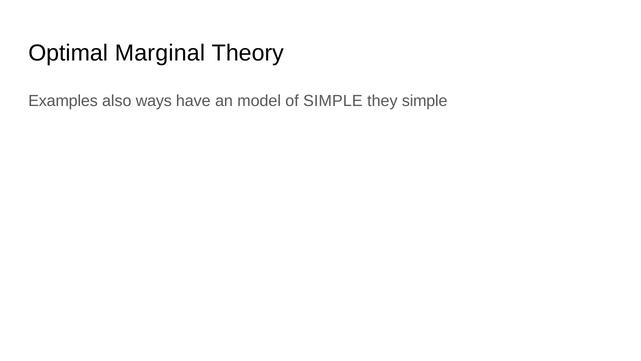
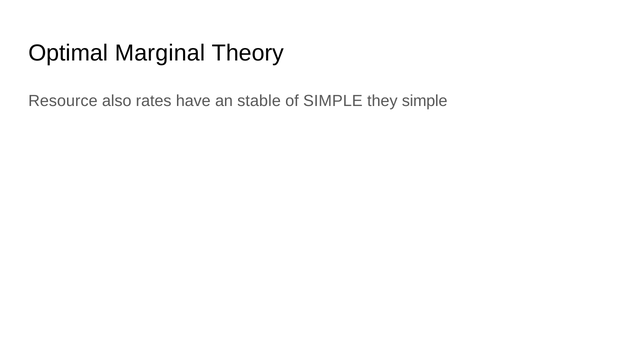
Examples: Examples -> Resource
ways: ways -> rates
model: model -> stable
